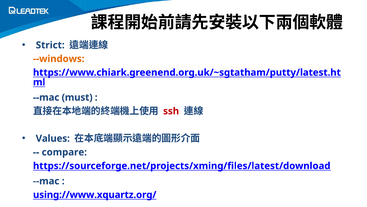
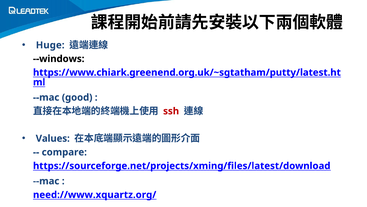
Strict: Strict -> Huge
--windows colour: orange -> black
must: must -> good
using://www.xquartz.org/: using://www.xquartz.org/ -> need://www.xquartz.org/
